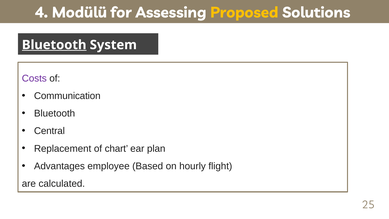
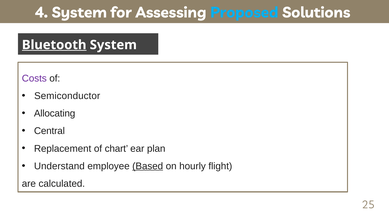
4 Modülü: Modülü -> System
Proposed colour: yellow -> light blue
Communication: Communication -> Semiconductor
Bluetooth at (55, 113): Bluetooth -> Allocating
Advantages: Advantages -> Understand
Based underline: none -> present
